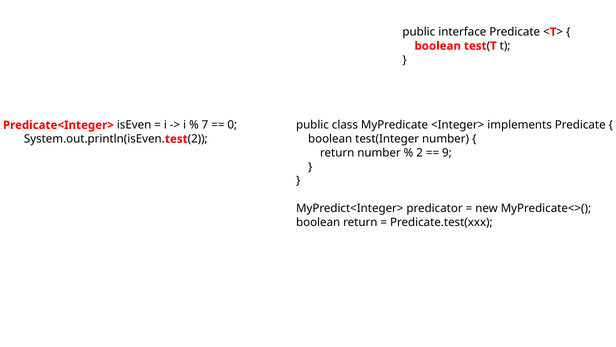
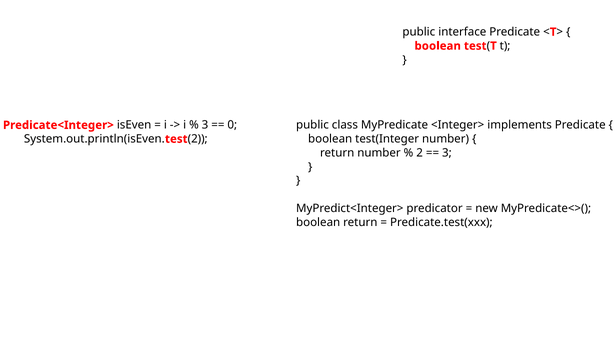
7 at (205, 125): 7 -> 3
9 at (447, 153): 9 -> 3
